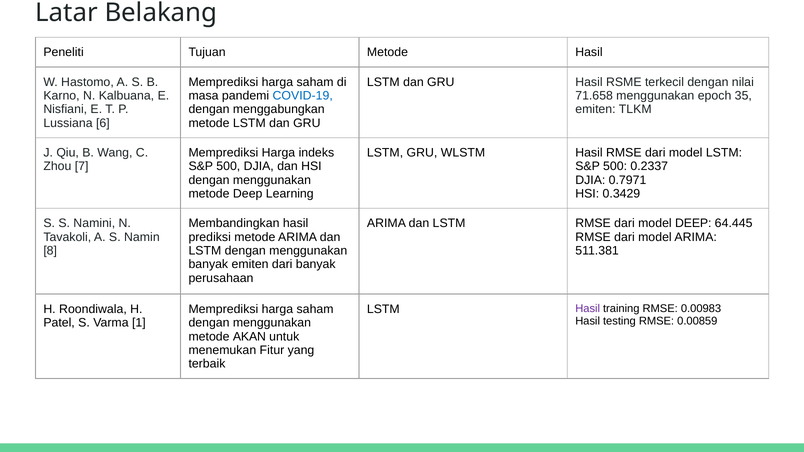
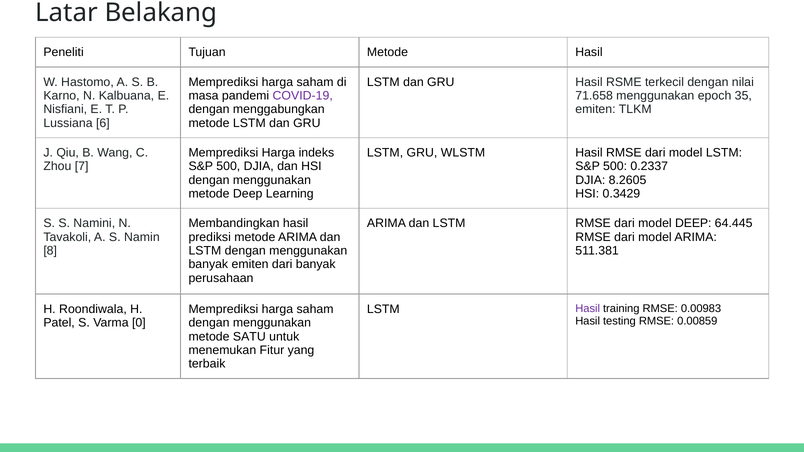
COVID-19 colour: blue -> purple
0.7971: 0.7971 -> 8.2605
1: 1 -> 0
AKAN: AKAN -> SATU
